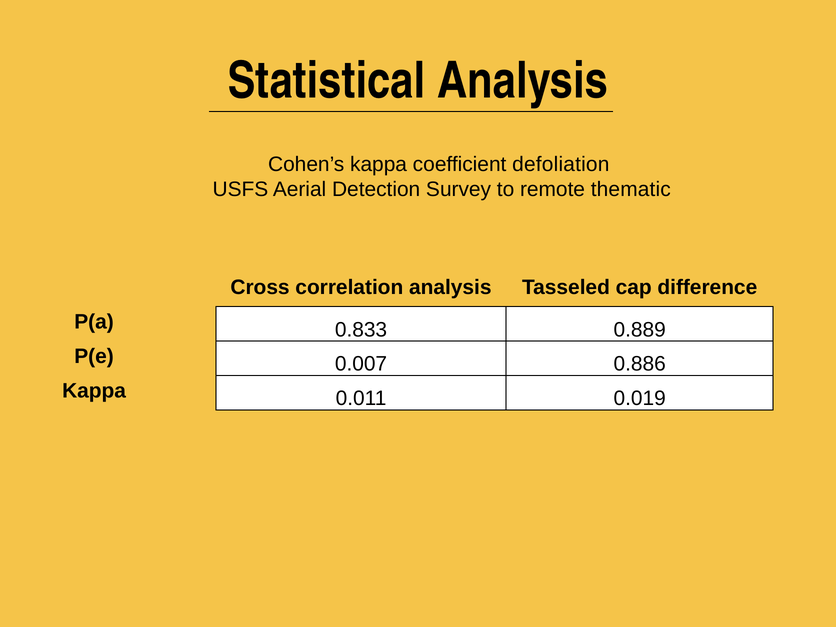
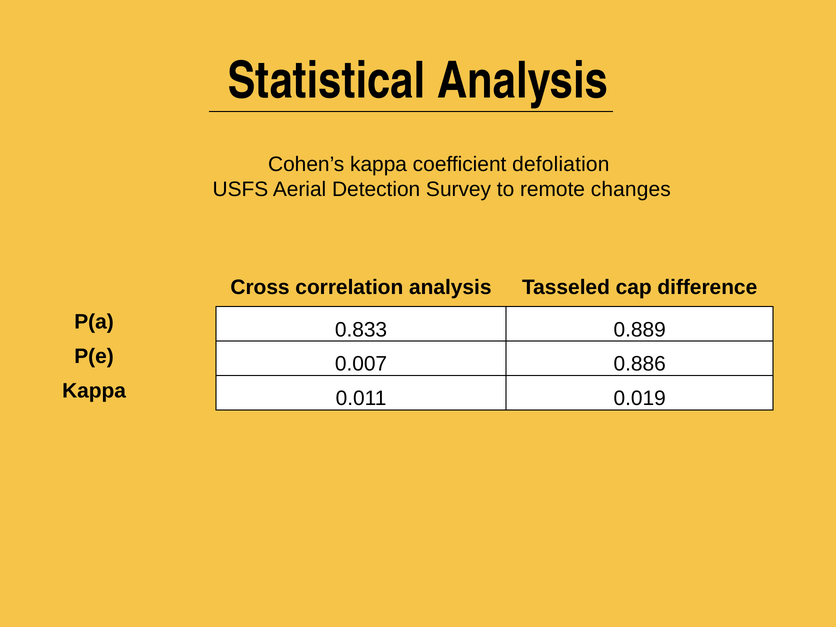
thematic: thematic -> changes
